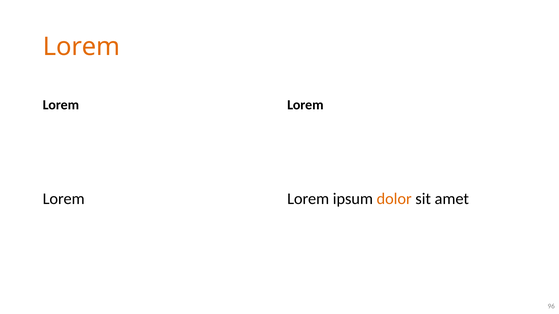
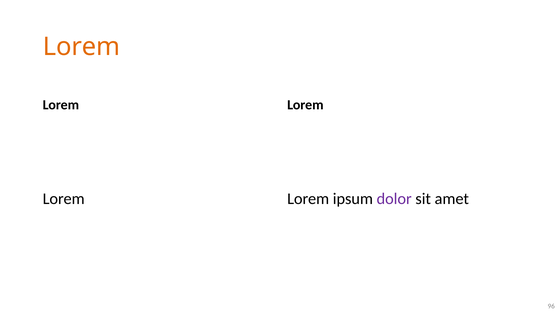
dolor colour: orange -> purple
